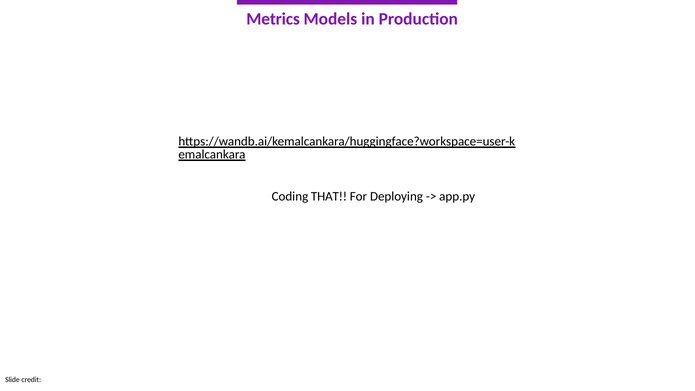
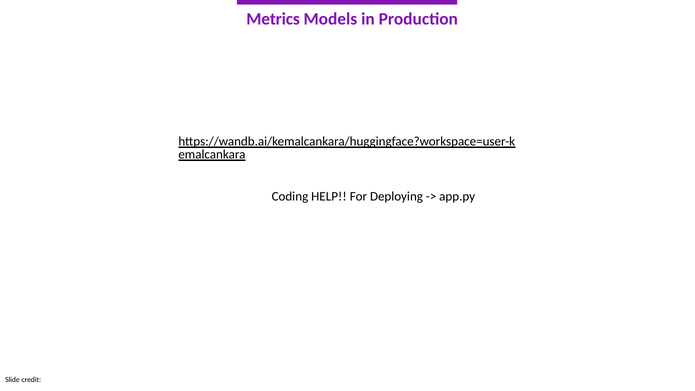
THAT: THAT -> HELP
